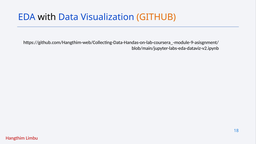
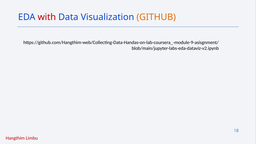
with colour: black -> red
